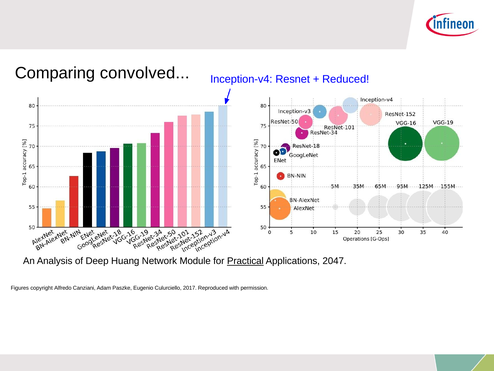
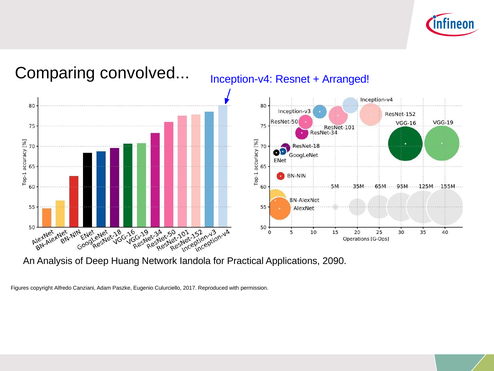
Reduced: Reduced -> Arranged
Module: Module -> Iandola
Practical underline: present -> none
2047: 2047 -> 2090
